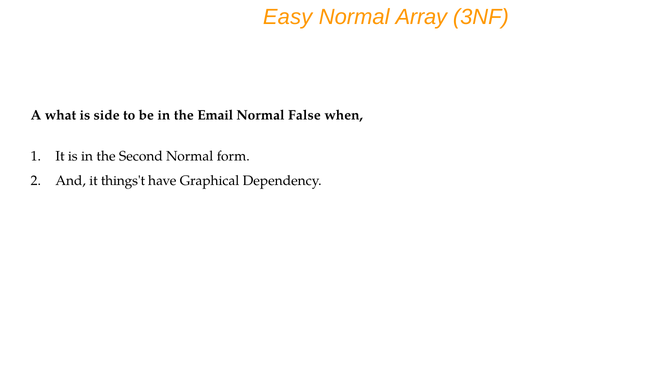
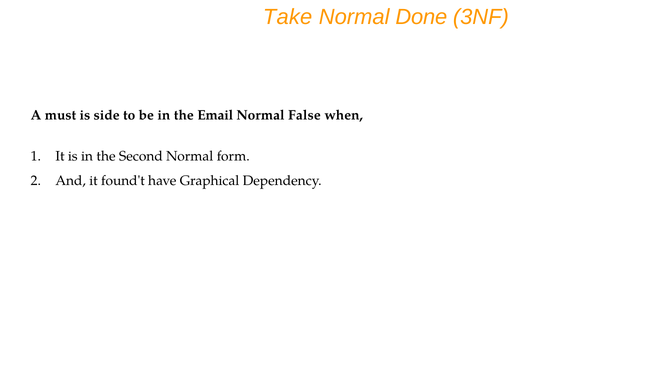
Easy: Easy -> Take
Array: Array -> Done
what: what -> must
things't: things't -> found't
